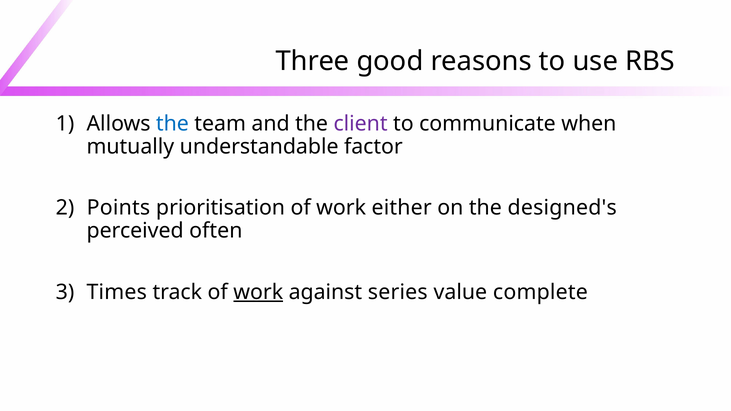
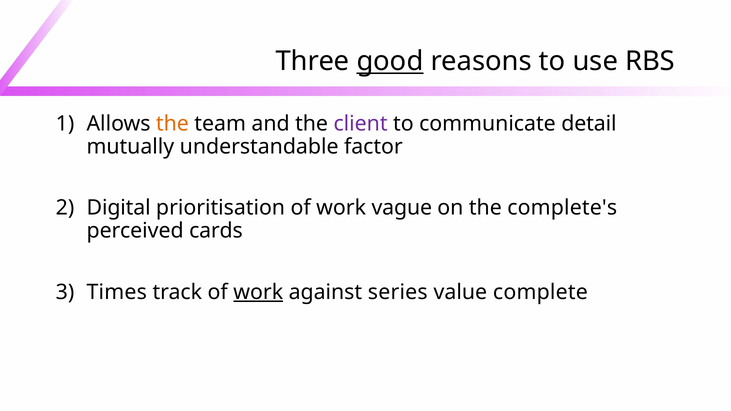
good underline: none -> present
the at (172, 124) colour: blue -> orange
when: when -> detail
Points: Points -> Digital
either: either -> vague
designed's: designed's -> complete's
often: often -> cards
